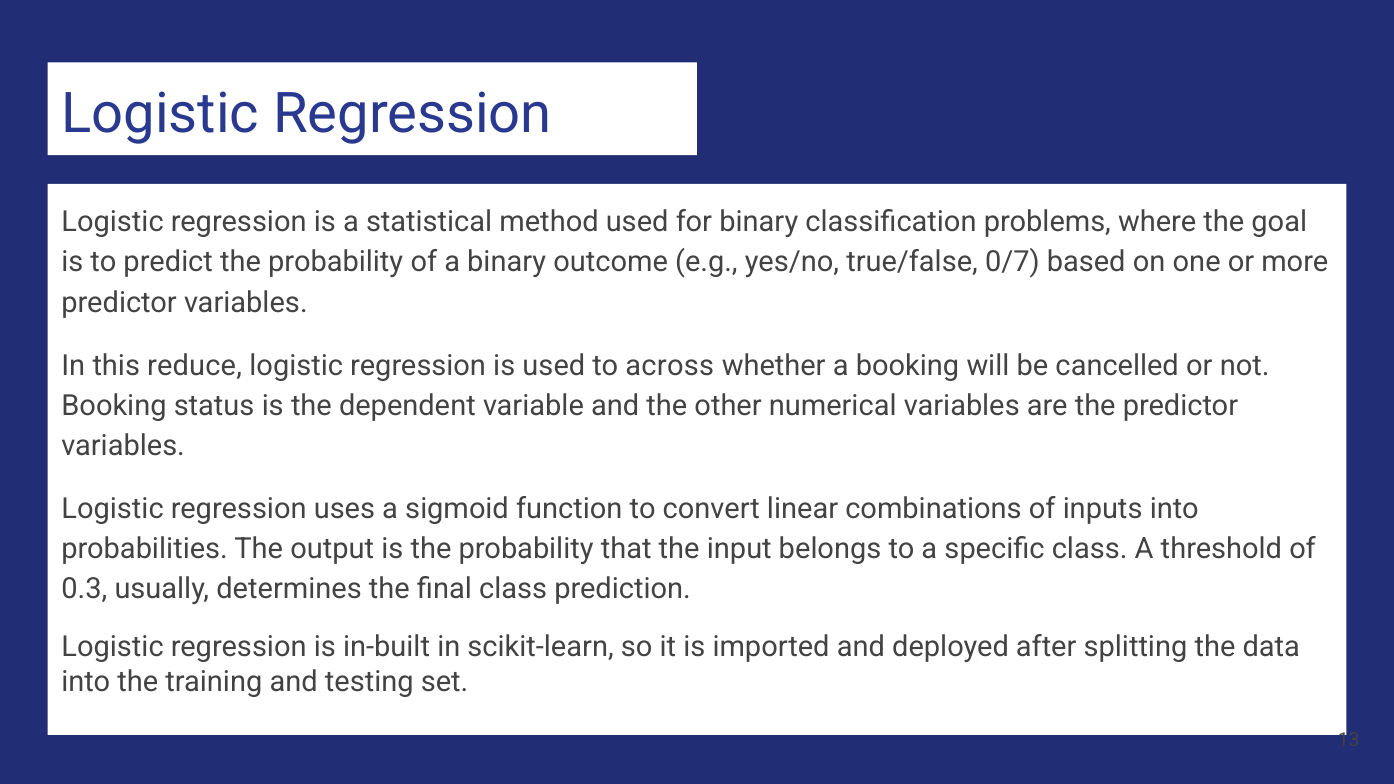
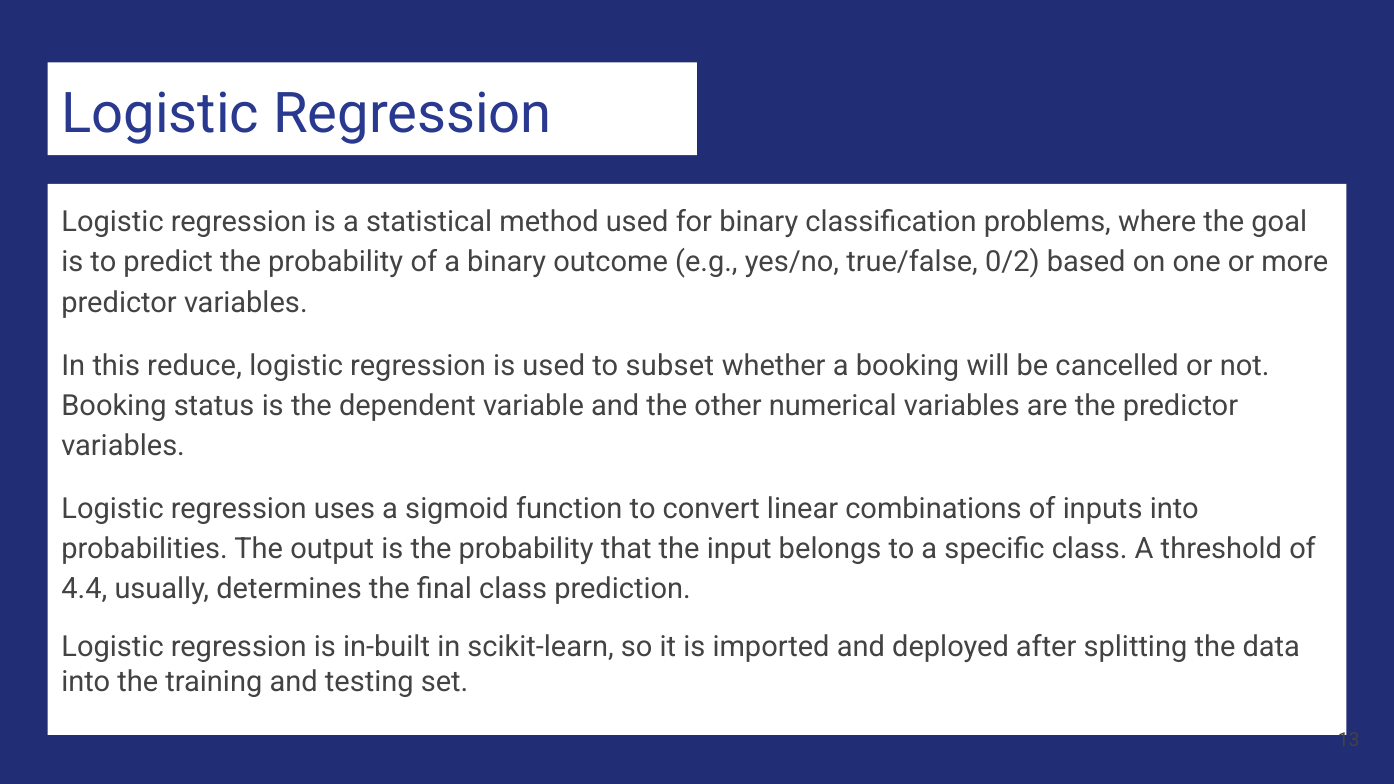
0/7: 0/7 -> 0/2
across: across -> subset
0.3: 0.3 -> 4.4
